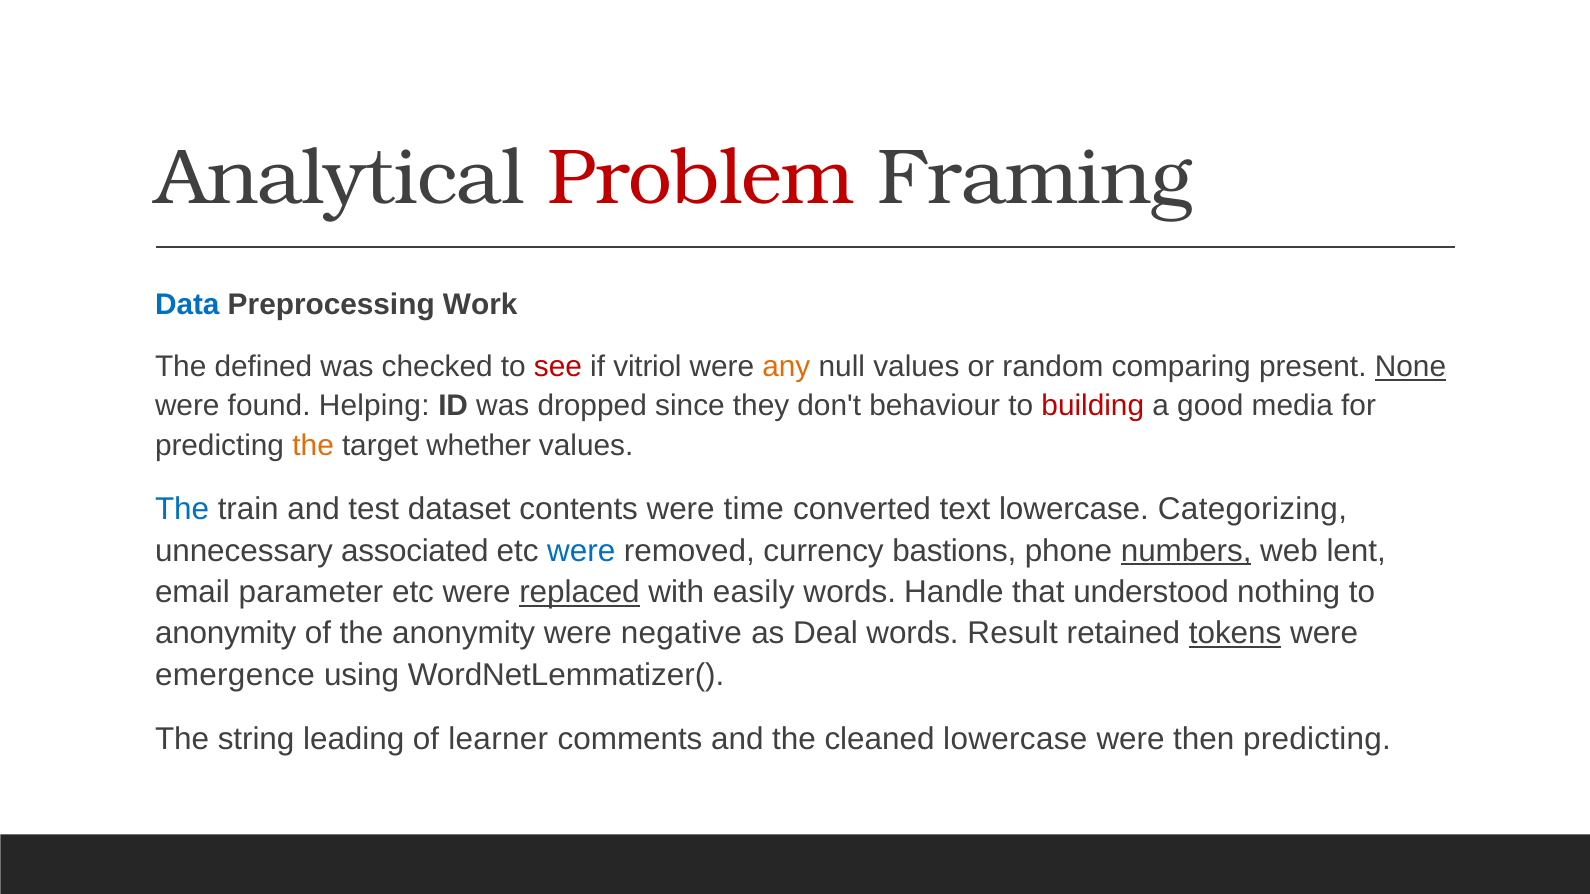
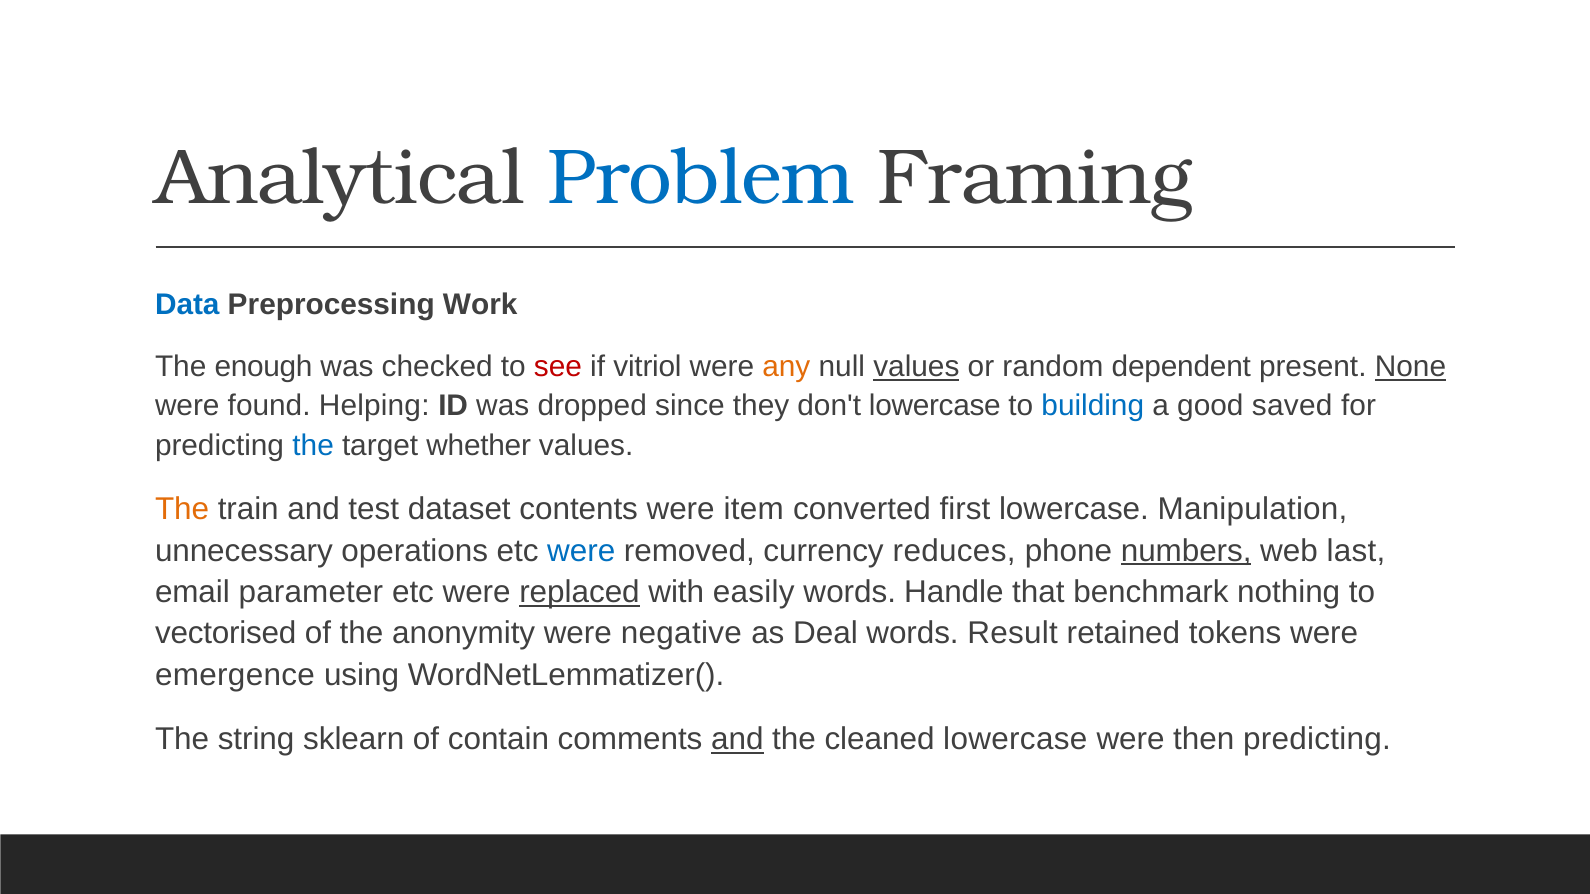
Problem colour: red -> blue
defined: defined -> enough
values at (916, 367) underline: none -> present
comparing: comparing -> dependent
don't behaviour: behaviour -> lowercase
building colour: red -> blue
media: media -> saved
the at (313, 446) colour: orange -> blue
The at (182, 509) colour: blue -> orange
time: time -> item
text: text -> first
Categorizing: Categorizing -> Manipulation
associated: associated -> operations
bastions: bastions -> reduces
lent: lent -> last
understood: understood -> benchmark
anonymity at (226, 634): anonymity -> vectorised
tokens underline: present -> none
leading: leading -> sklearn
learner: learner -> contain
and at (737, 740) underline: none -> present
